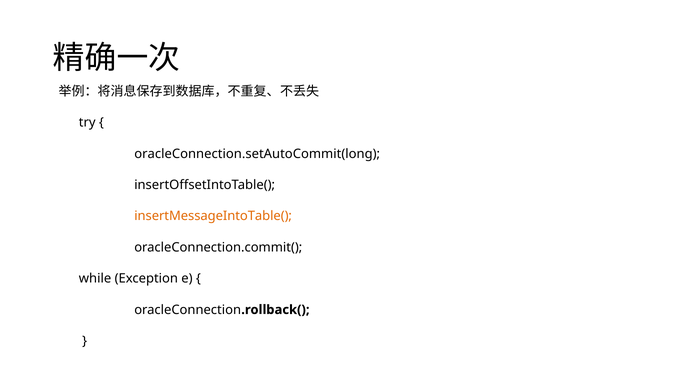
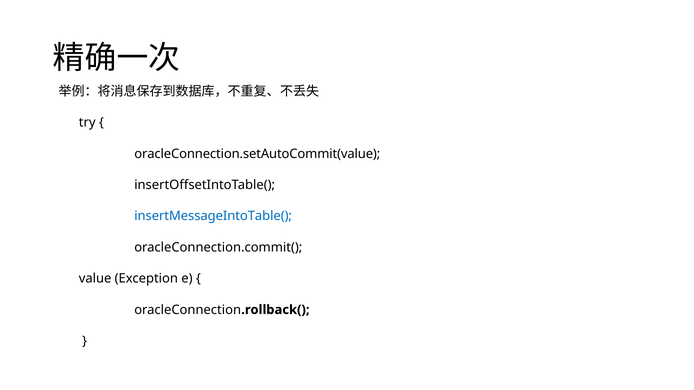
oracleConnection.setAutoCommit(long: oracleConnection.setAutoCommit(long -> oracleConnection.setAutoCommit(value
insertMessageIntoTable( colour: orange -> blue
while: while -> value
